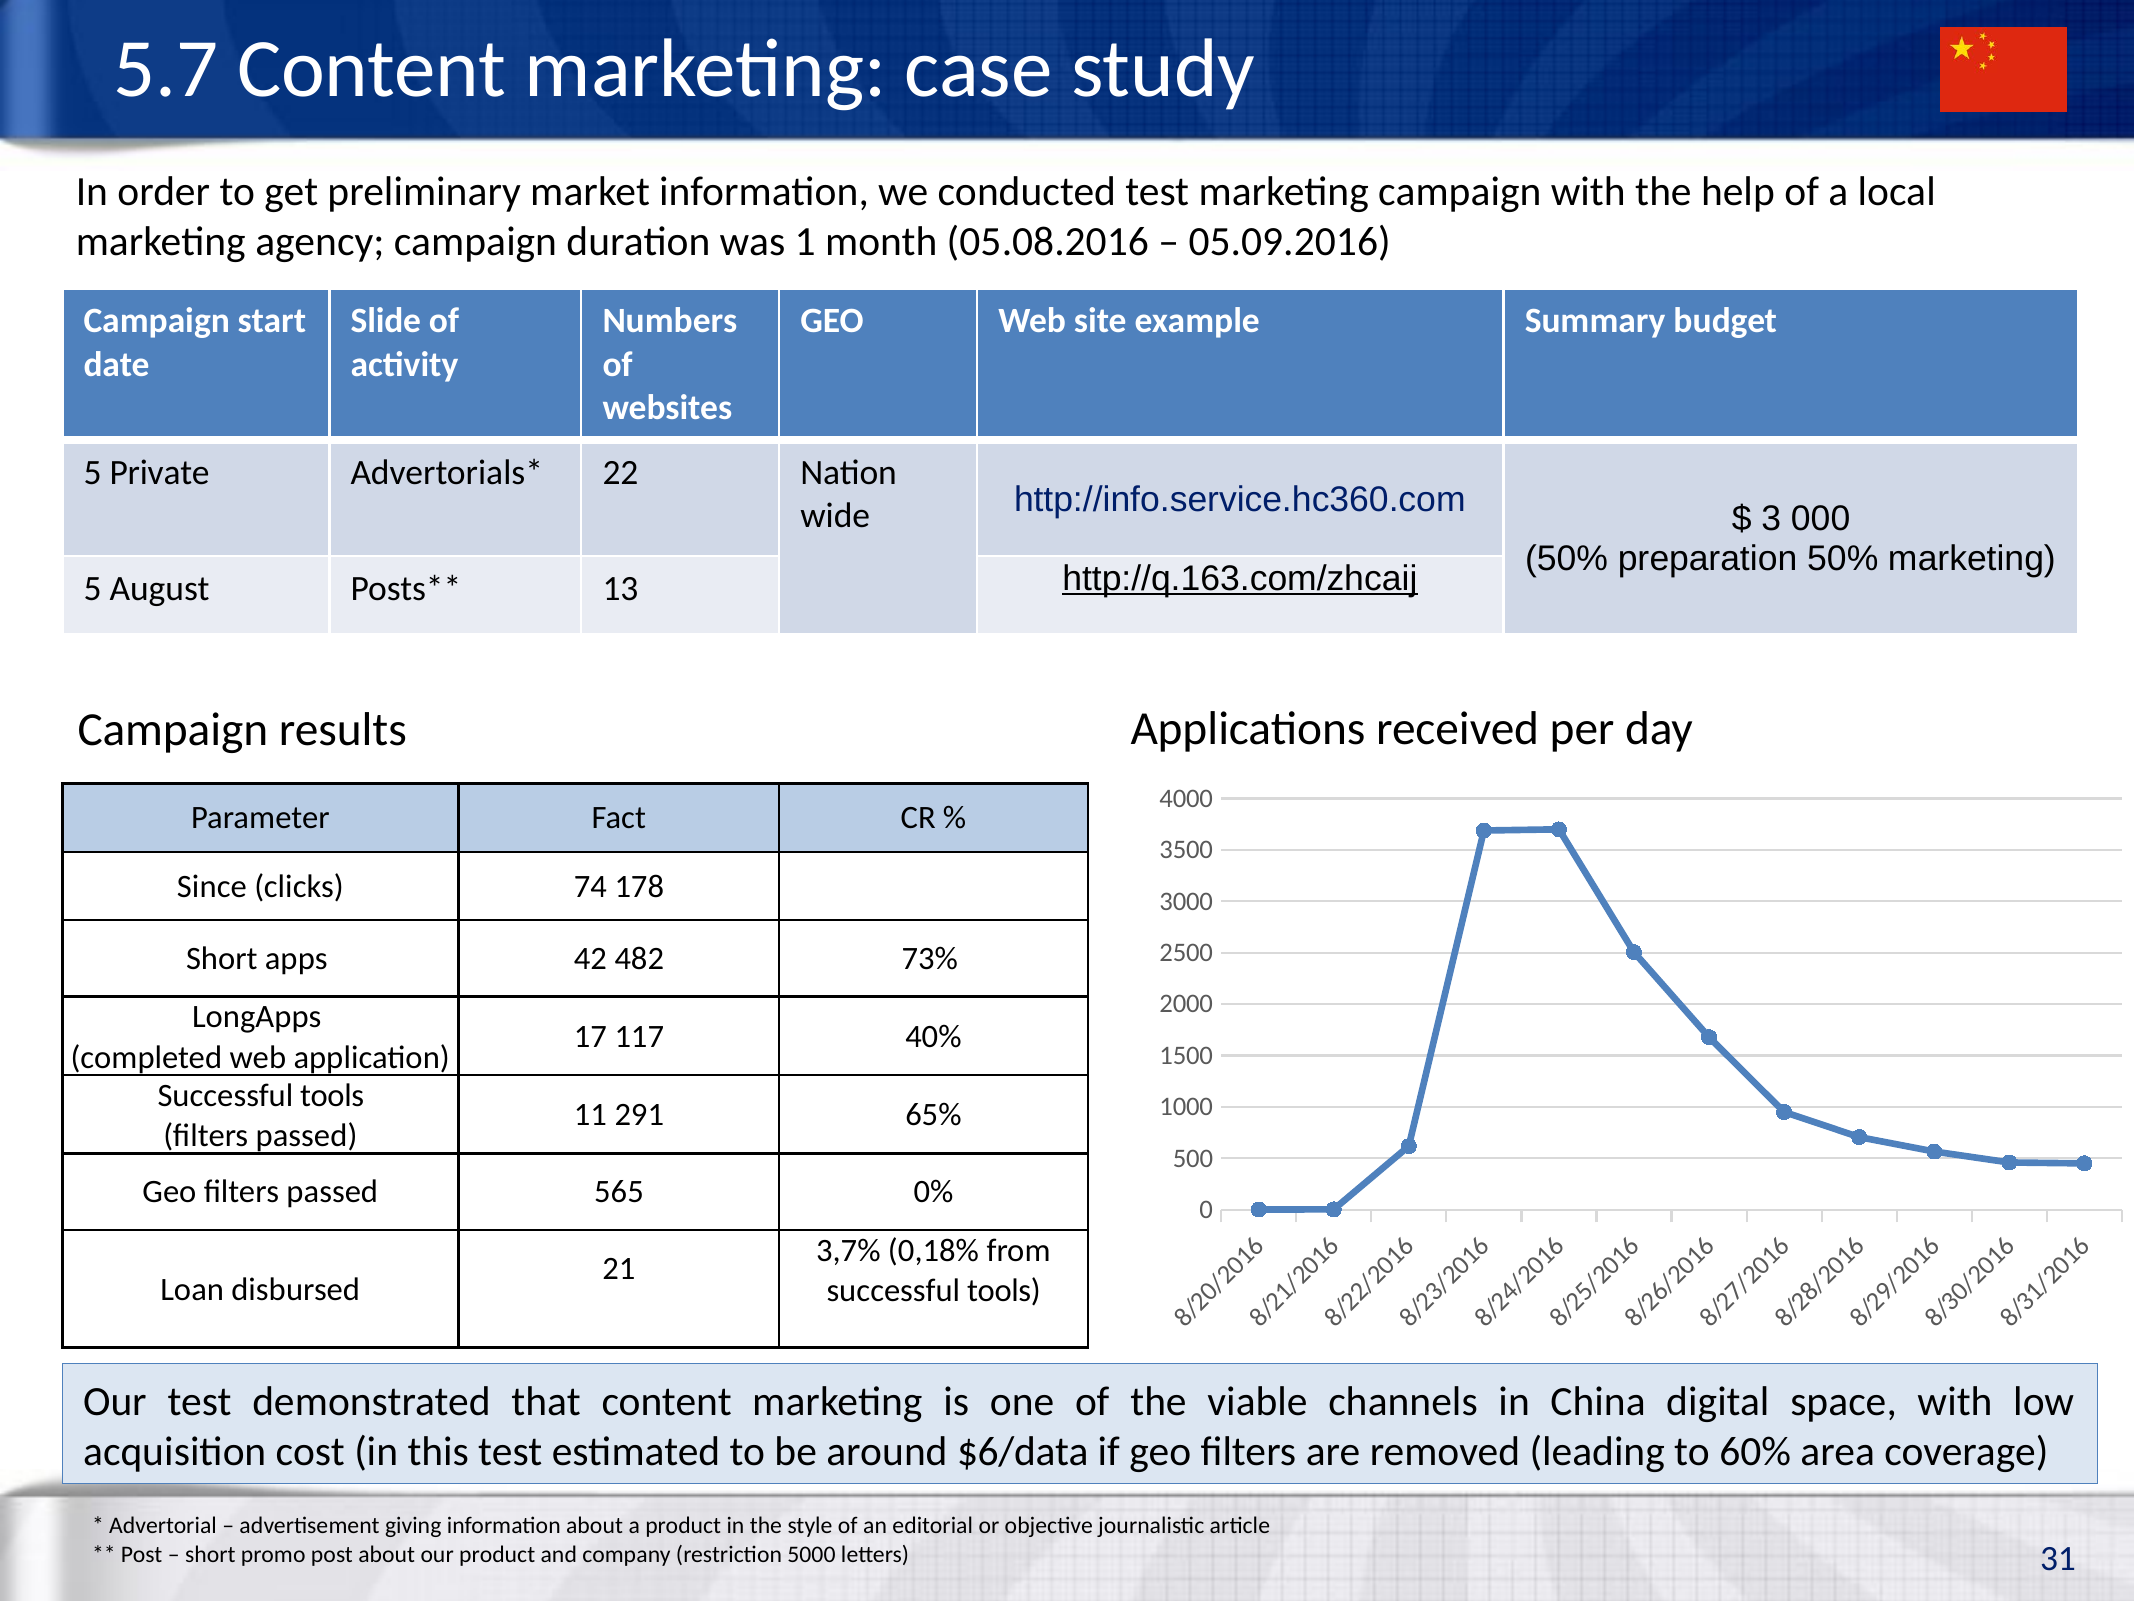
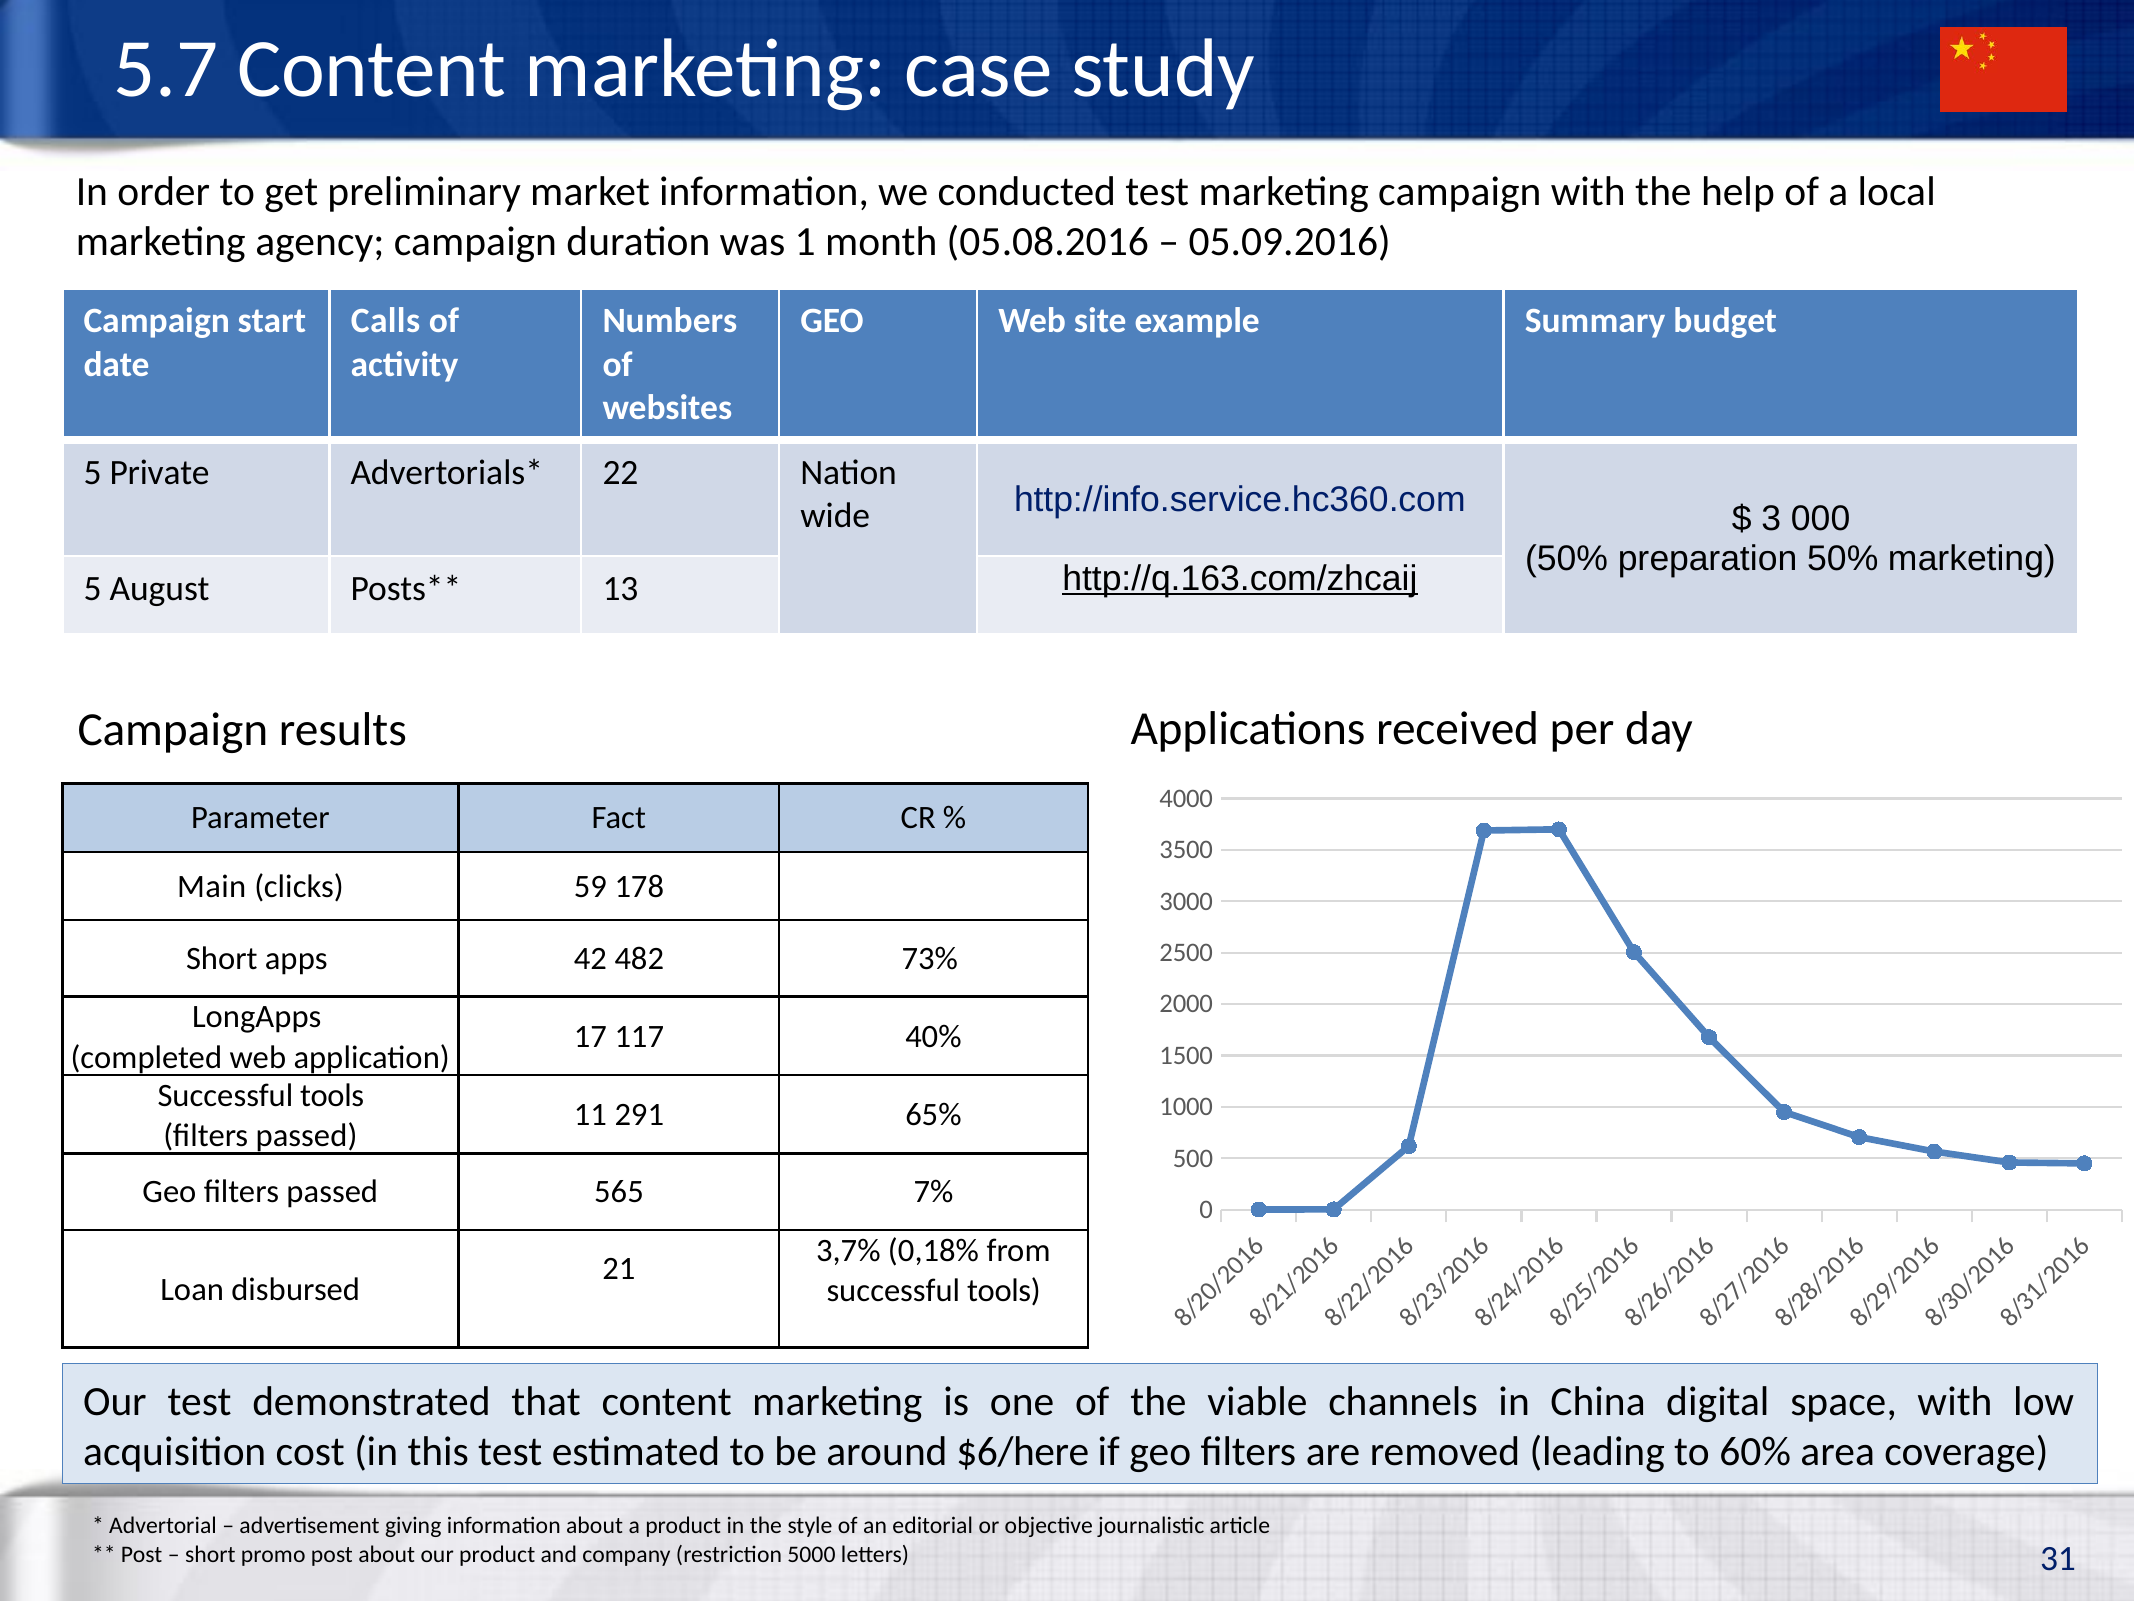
Slide: Slide -> Calls
Since: Since -> Main
74: 74 -> 59
0%: 0% -> 7%
$6/data: $6/data -> $6/here
